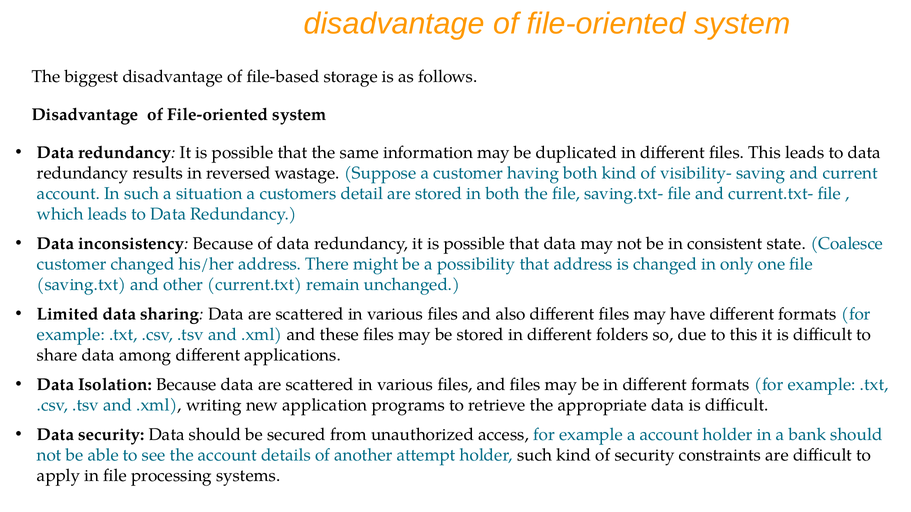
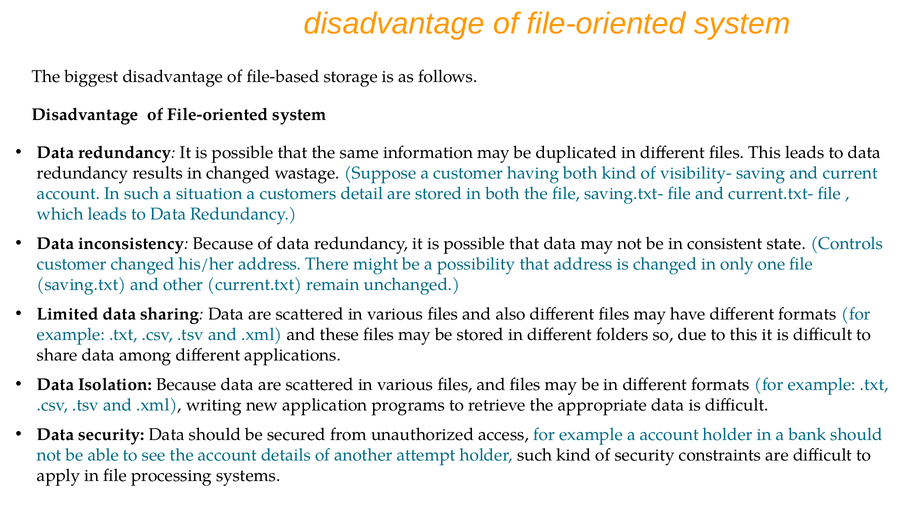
in reversed: reversed -> changed
Coalesce: Coalesce -> Controls
